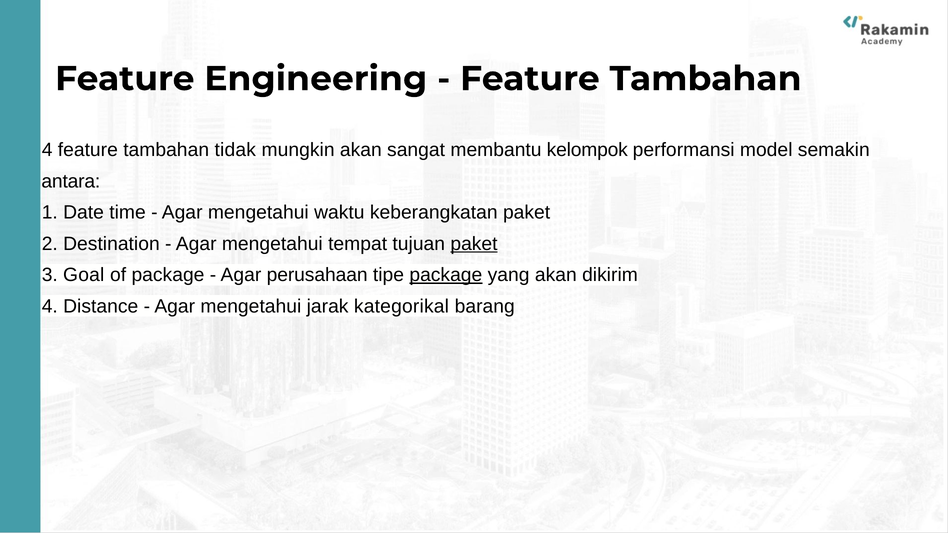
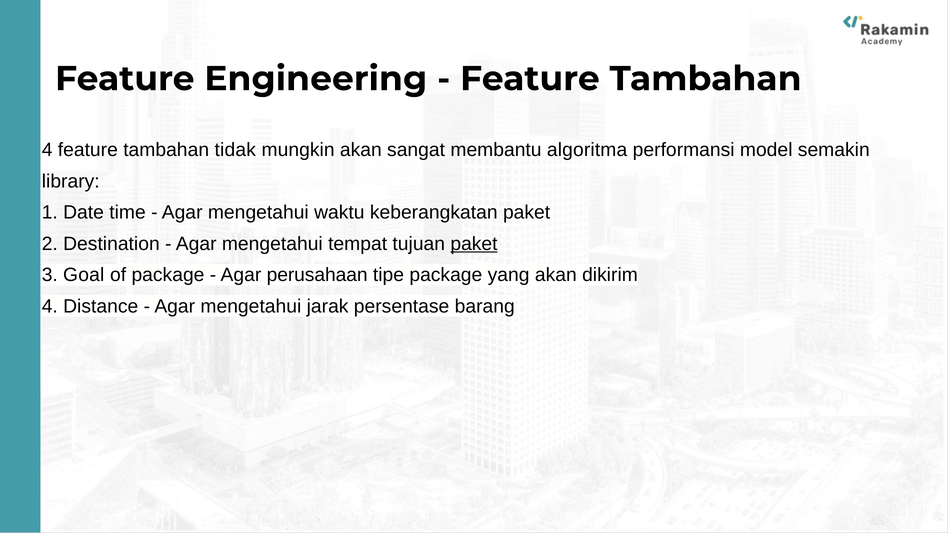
kelompok: kelompok -> algoritma
antara: antara -> library
package at (446, 275) underline: present -> none
kategorikal: kategorikal -> persentase
